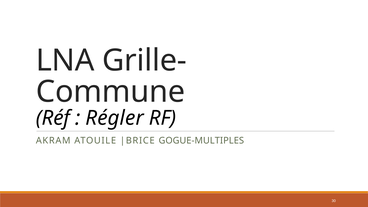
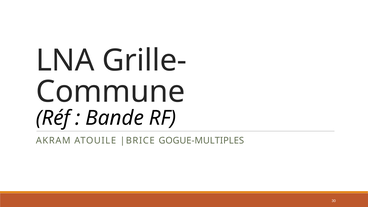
Régler: Régler -> Bande
